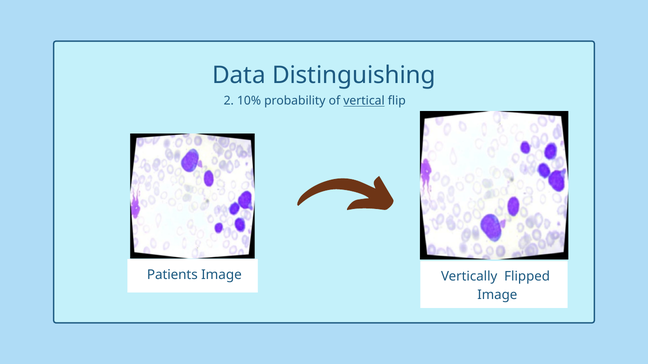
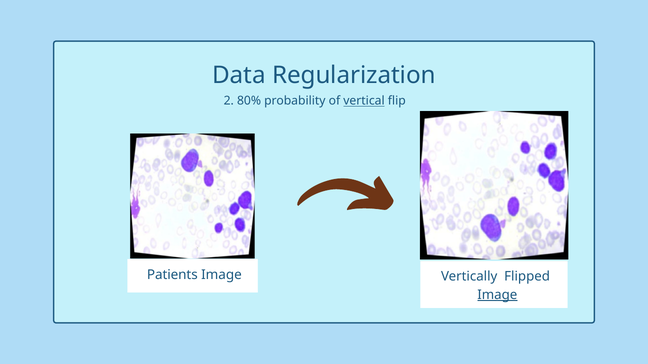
Distinguishing: Distinguishing -> Regularization
10%: 10% -> 80%
Image at (497, 295) underline: none -> present
